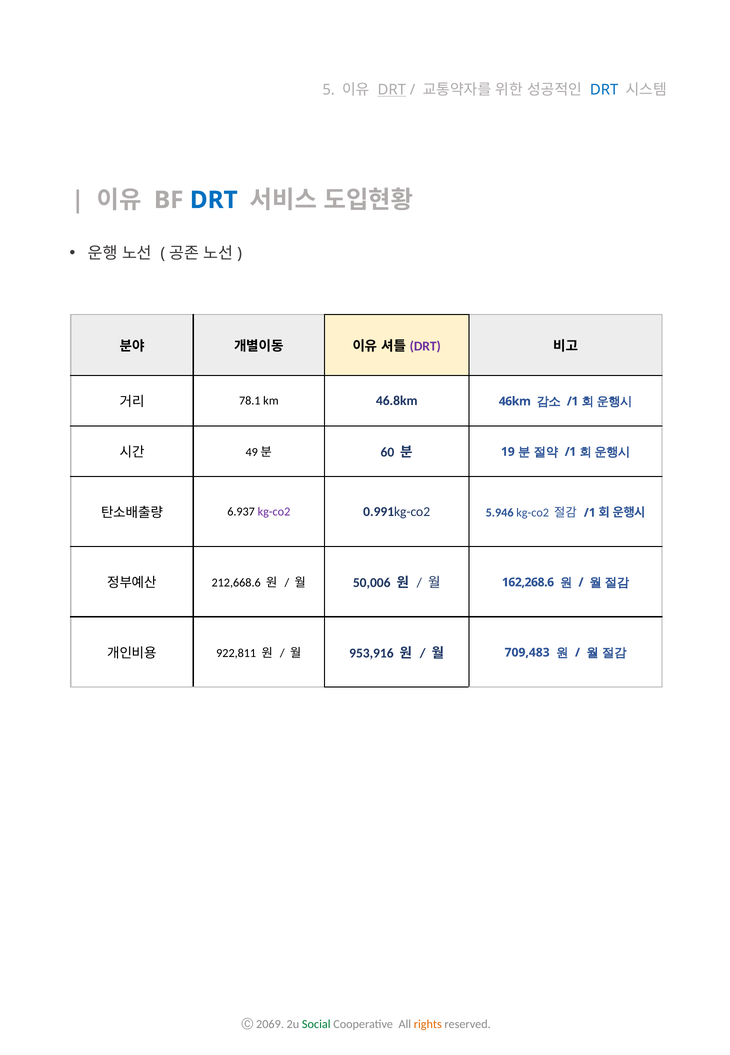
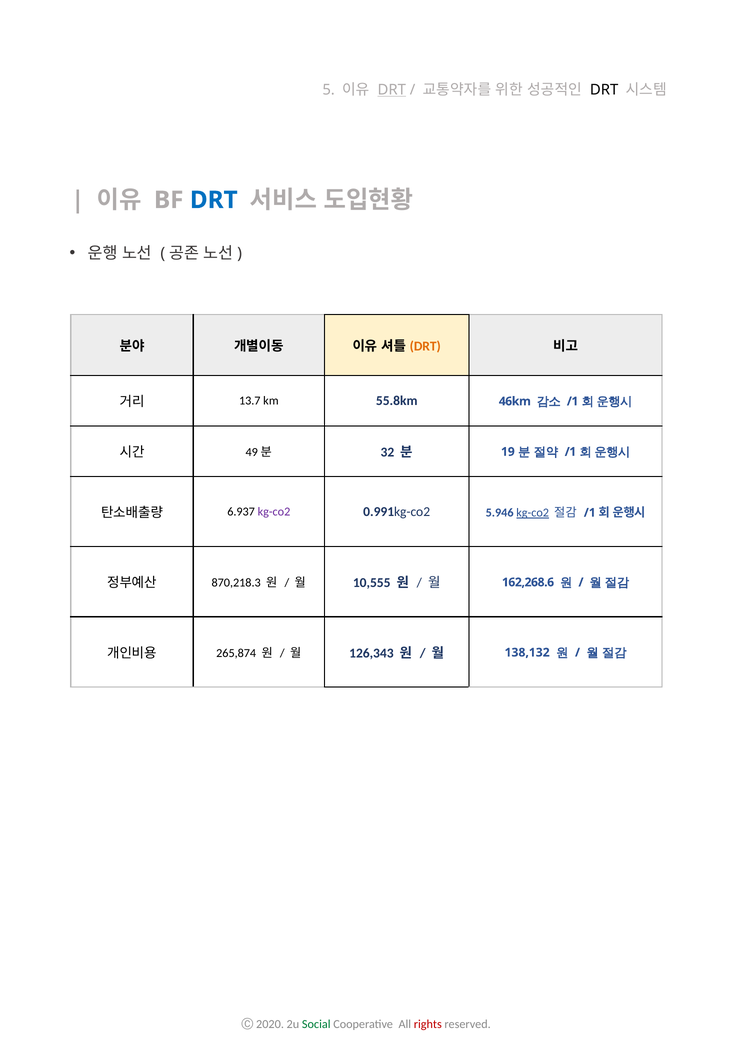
DRT at (604, 90) colour: blue -> black
DRT at (425, 346) colour: purple -> orange
78.1: 78.1 -> 13.7
46.8km: 46.8km -> 55.8km
60: 60 -> 32
kg-co2 at (533, 512) underline: none -> present
212,668.6: 212,668.6 -> 870,218.3
50,006: 50,006 -> 10,555
922,811: 922,811 -> 265,874
953,916: 953,916 -> 126,343
709,483: 709,483 -> 138,132
2069: 2069 -> 2020
rights colour: orange -> red
